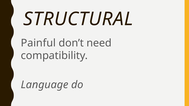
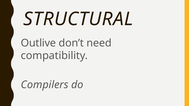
Painful: Painful -> Outlive
Language: Language -> Compilers
